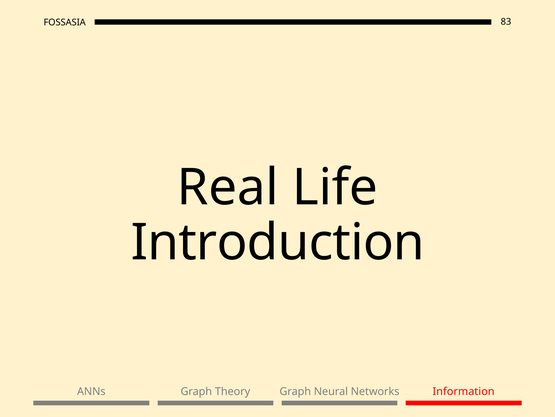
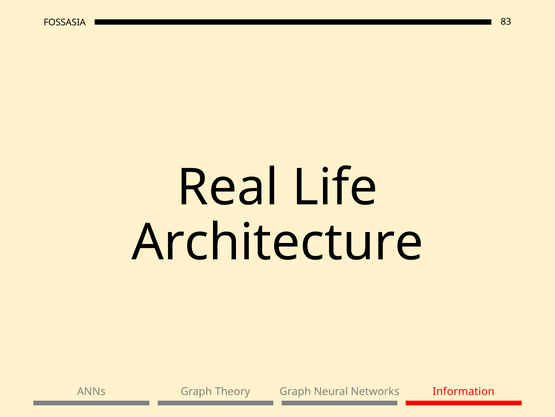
Introduction: Introduction -> Architecture
